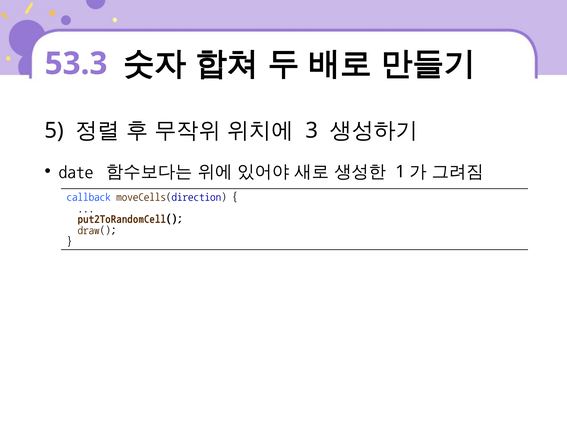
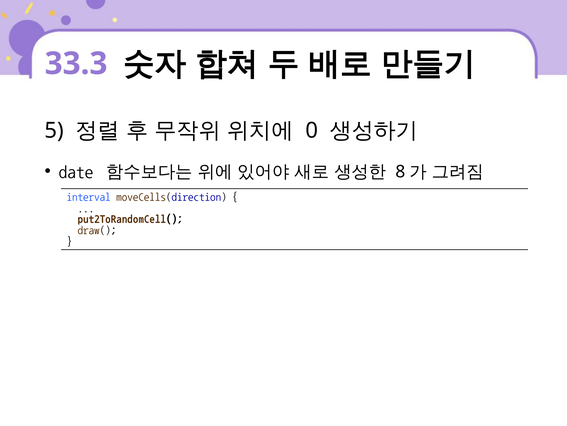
53.3: 53.3 -> 33.3
3: 3 -> 0
1: 1 -> 8
callback: callback -> interval
